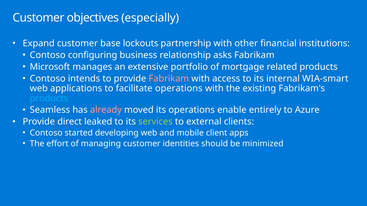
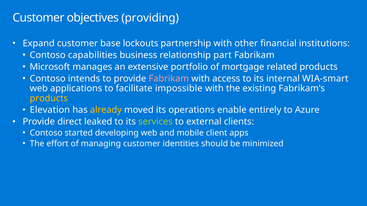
especially: especially -> providing
configuring: configuring -> capabilities
asks: asks -> part
facilitate operations: operations -> impossible
products at (49, 98) colour: light blue -> yellow
Seamless: Seamless -> Elevation
already colour: pink -> yellow
